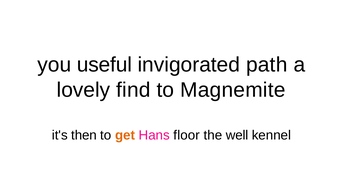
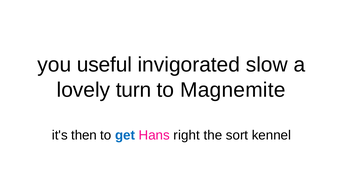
path: path -> slow
find: find -> turn
get colour: orange -> blue
floor: floor -> right
well: well -> sort
